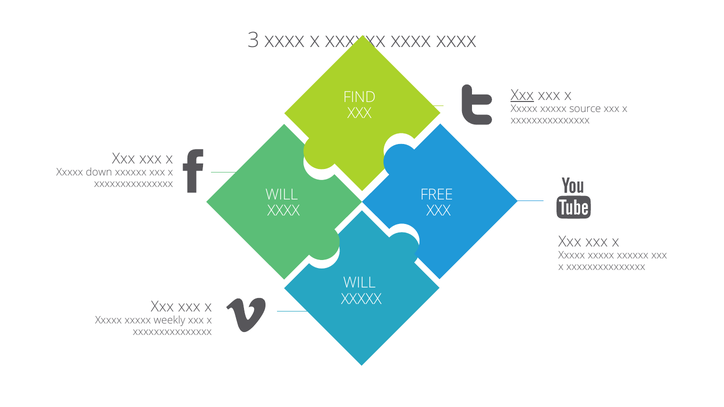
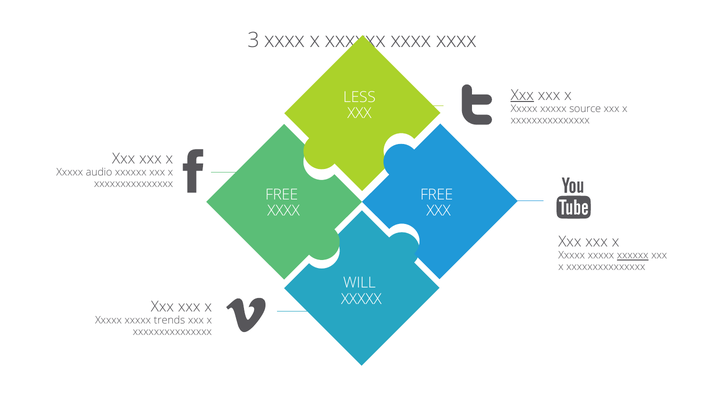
FIND: FIND -> LESS
down: down -> audio
WILL at (282, 195): WILL -> FREE
xxxxxx at (633, 256) underline: none -> present
weekly: weekly -> trends
